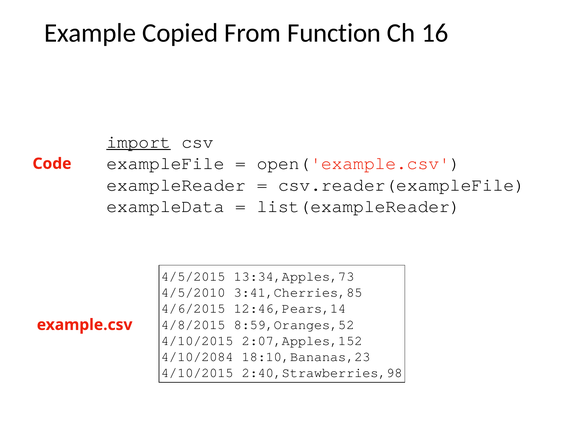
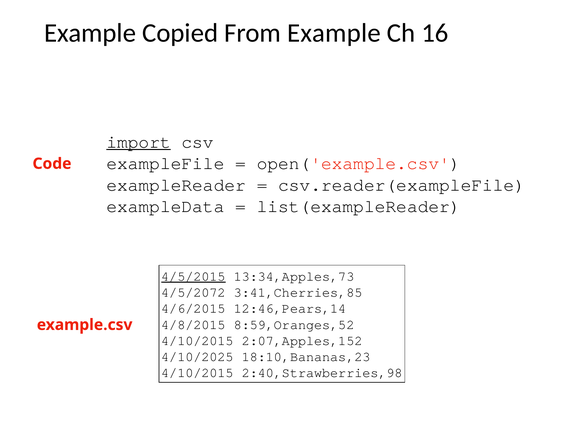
From Function: Function -> Example
4/5/2015 underline: none -> present
4/5/2010: 4/5/2010 -> 4/5/2072
4/10/2084: 4/10/2084 -> 4/10/2025
